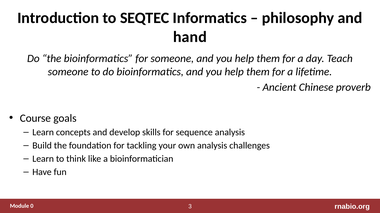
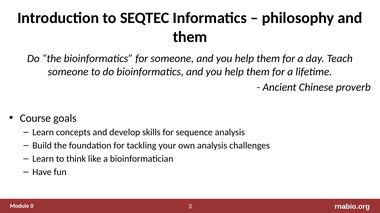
hand at (190, 37): hand -> them
